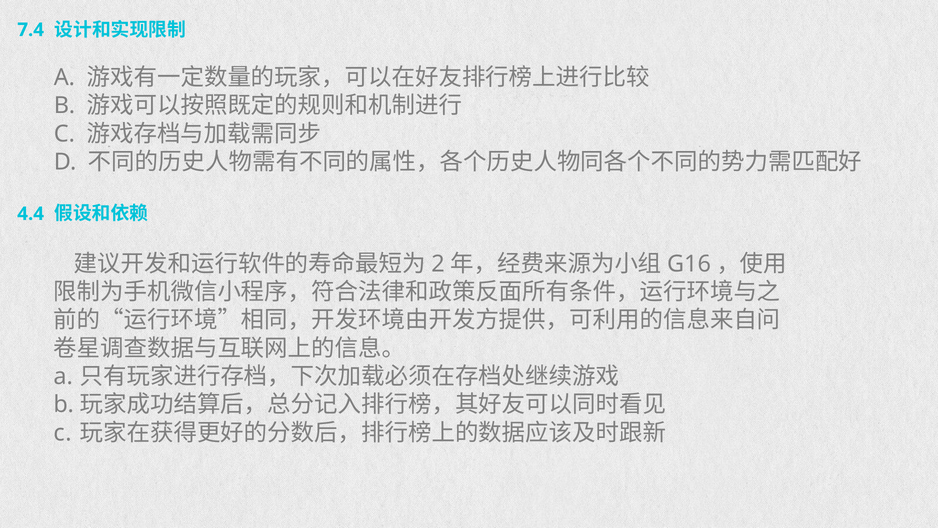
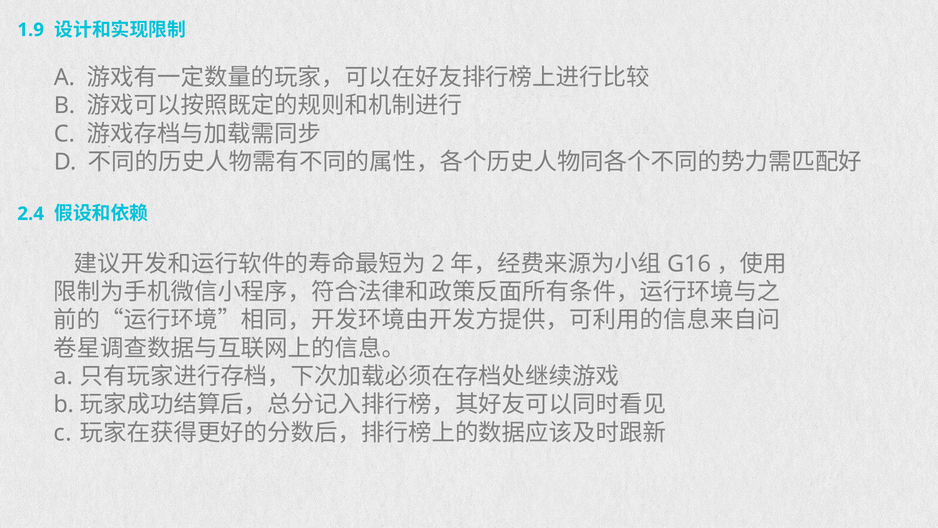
7.4: 7.4 -> 1.9
4.4: 4.4 -> 2.4
